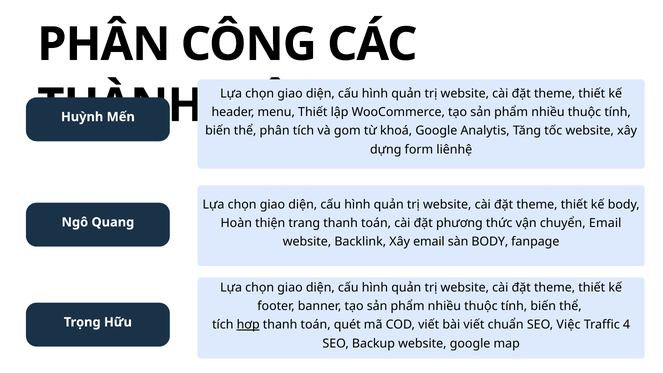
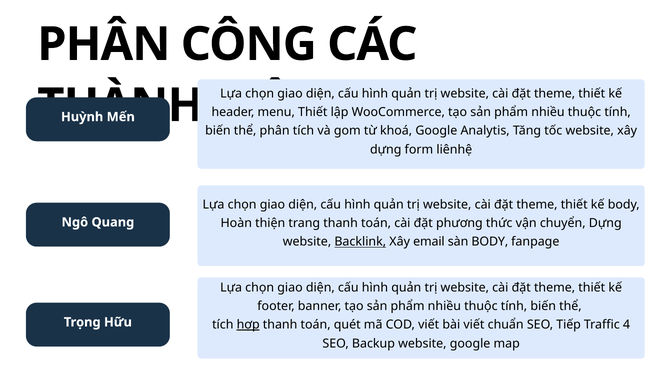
chuyển Email: Email -> Dựng
Backlink underline: none -> present
Việc: Việc -> Tiếp
